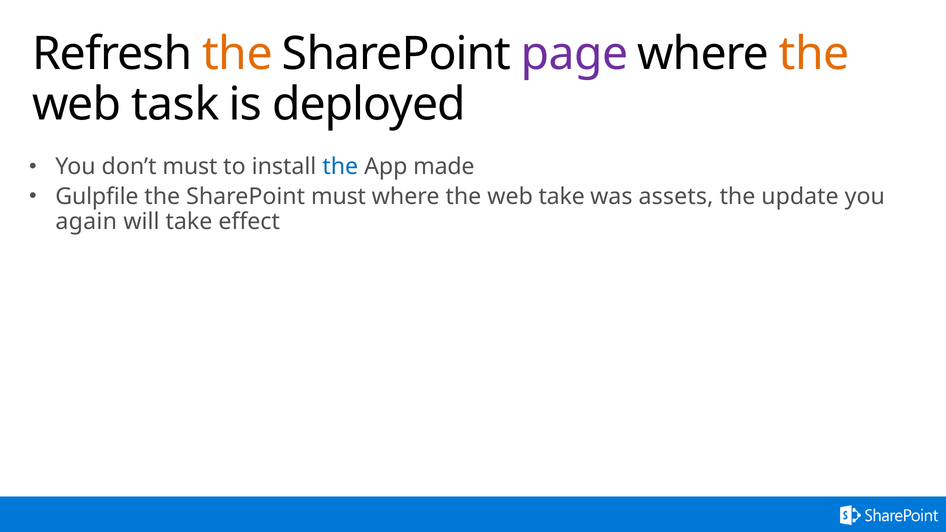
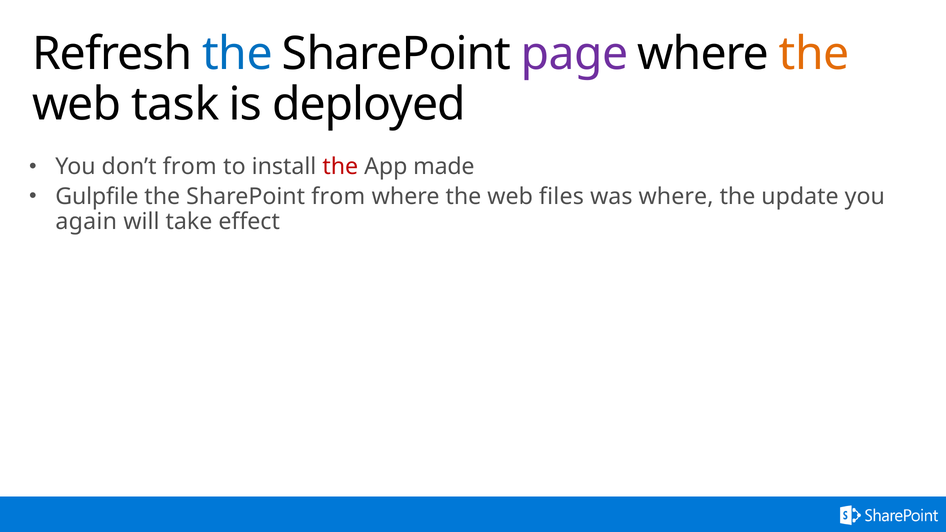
the at (237, 54) colour: orange -> blue
don’t must: must -> from
the at (340, 167) colour: blue -> red
SharePoint must: must -> from
web take: take -> files
was assets: assets -> where
